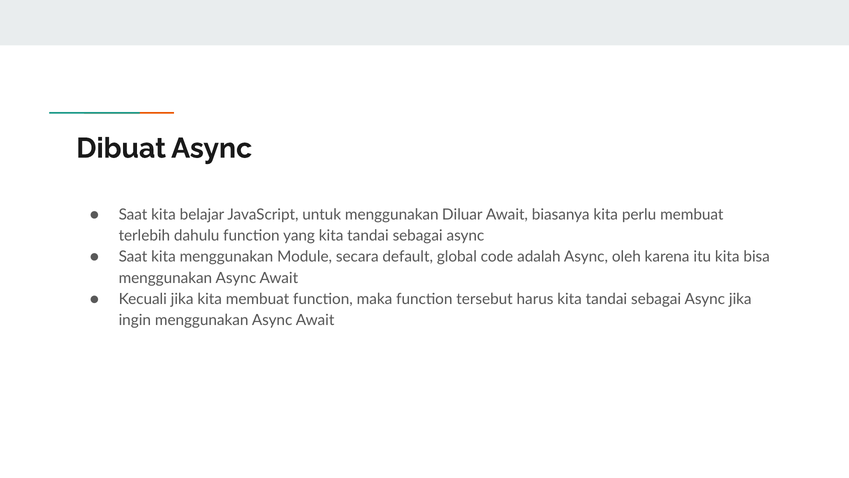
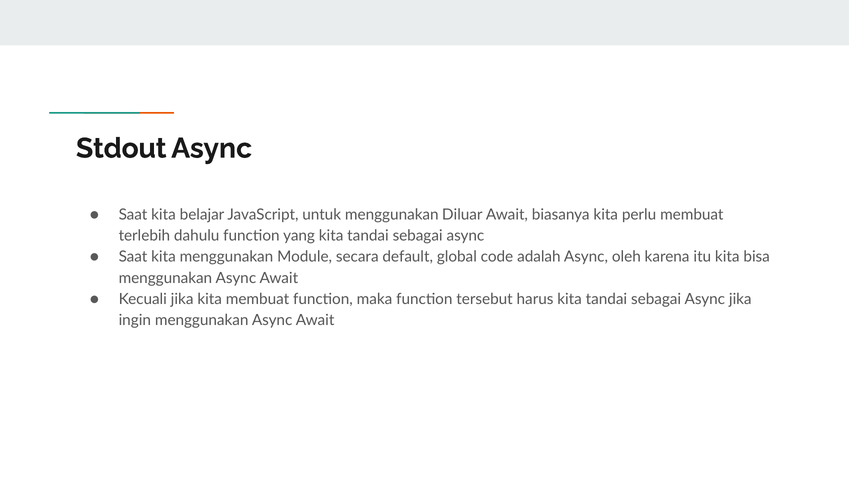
Dibuat: Dibuat -> Stdout
